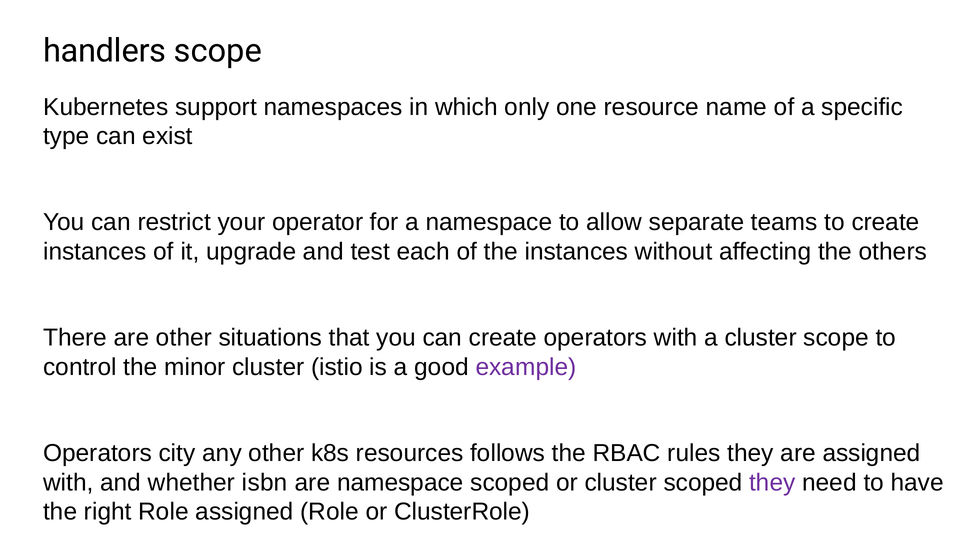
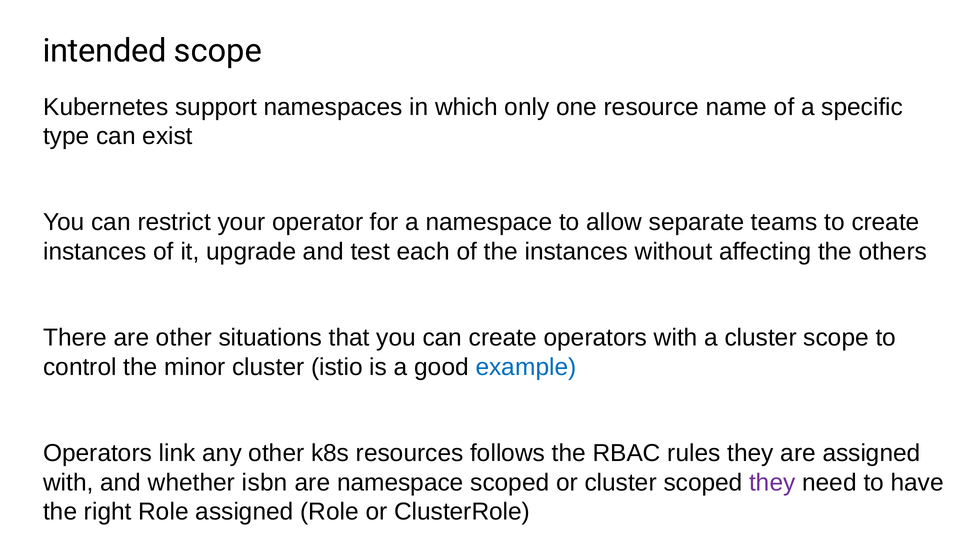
handlers: handlers -> intended
example colour: purple -> blue
city: city -> link
